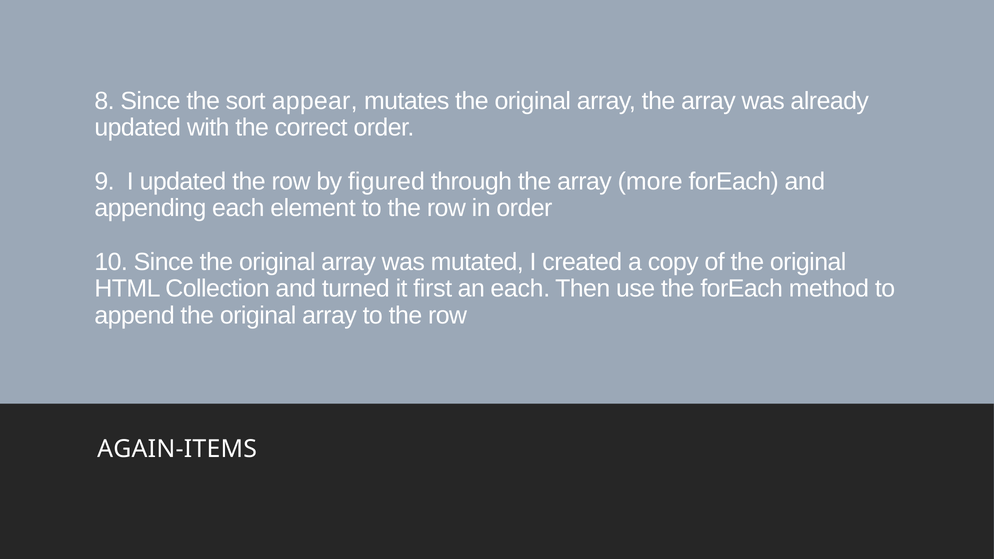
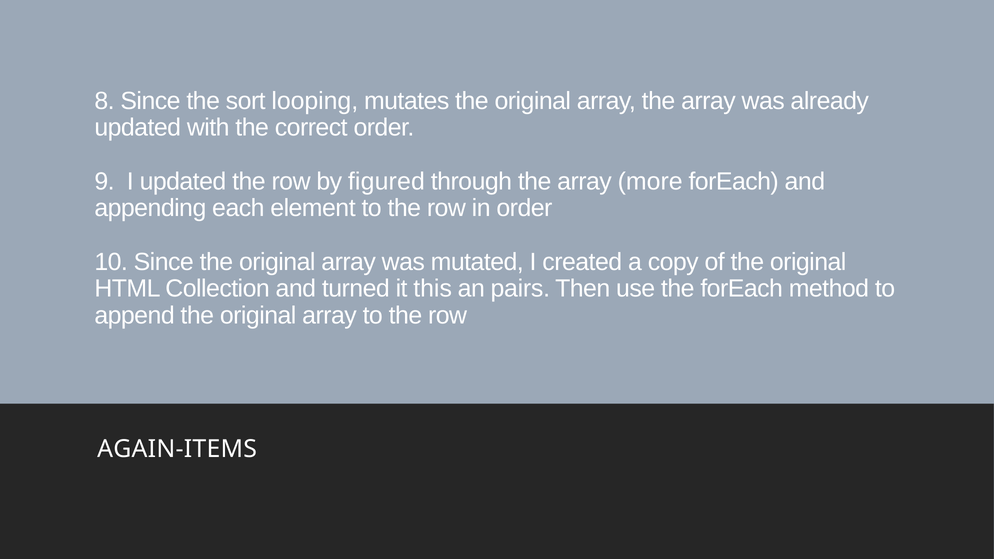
appear: appear -> looping
first: first -> this
an each: each -> pairs
